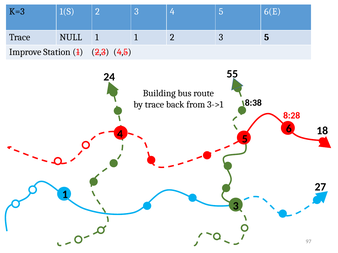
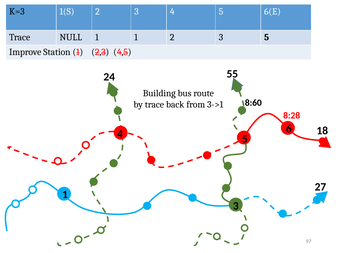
8:38: 8:38 -> 8:60
